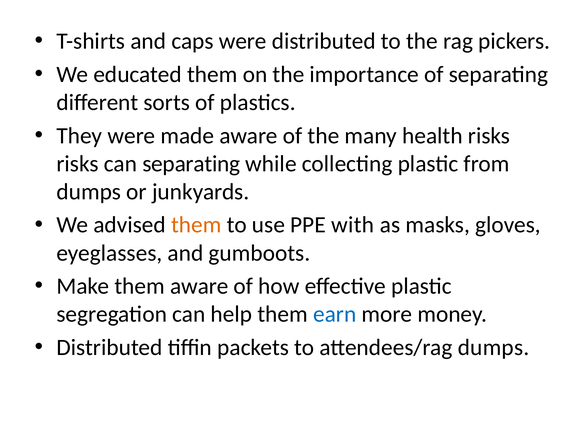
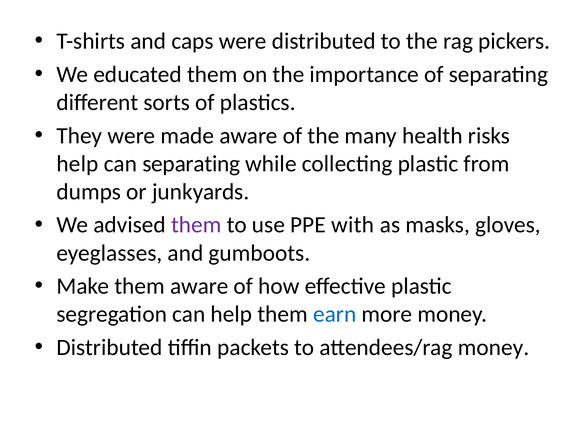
risks at (78, 164): risks -> help
them at (196, 225) colour: orange -> purple
attendees/rag dumps: dumps -> money
